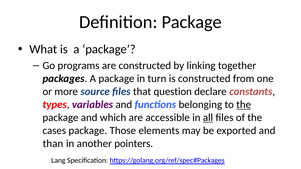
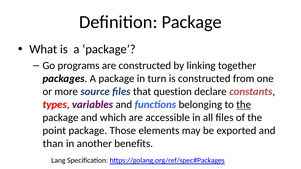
all underline: present -> none
cases: cases -> point
pointers: pointers -> benefits
